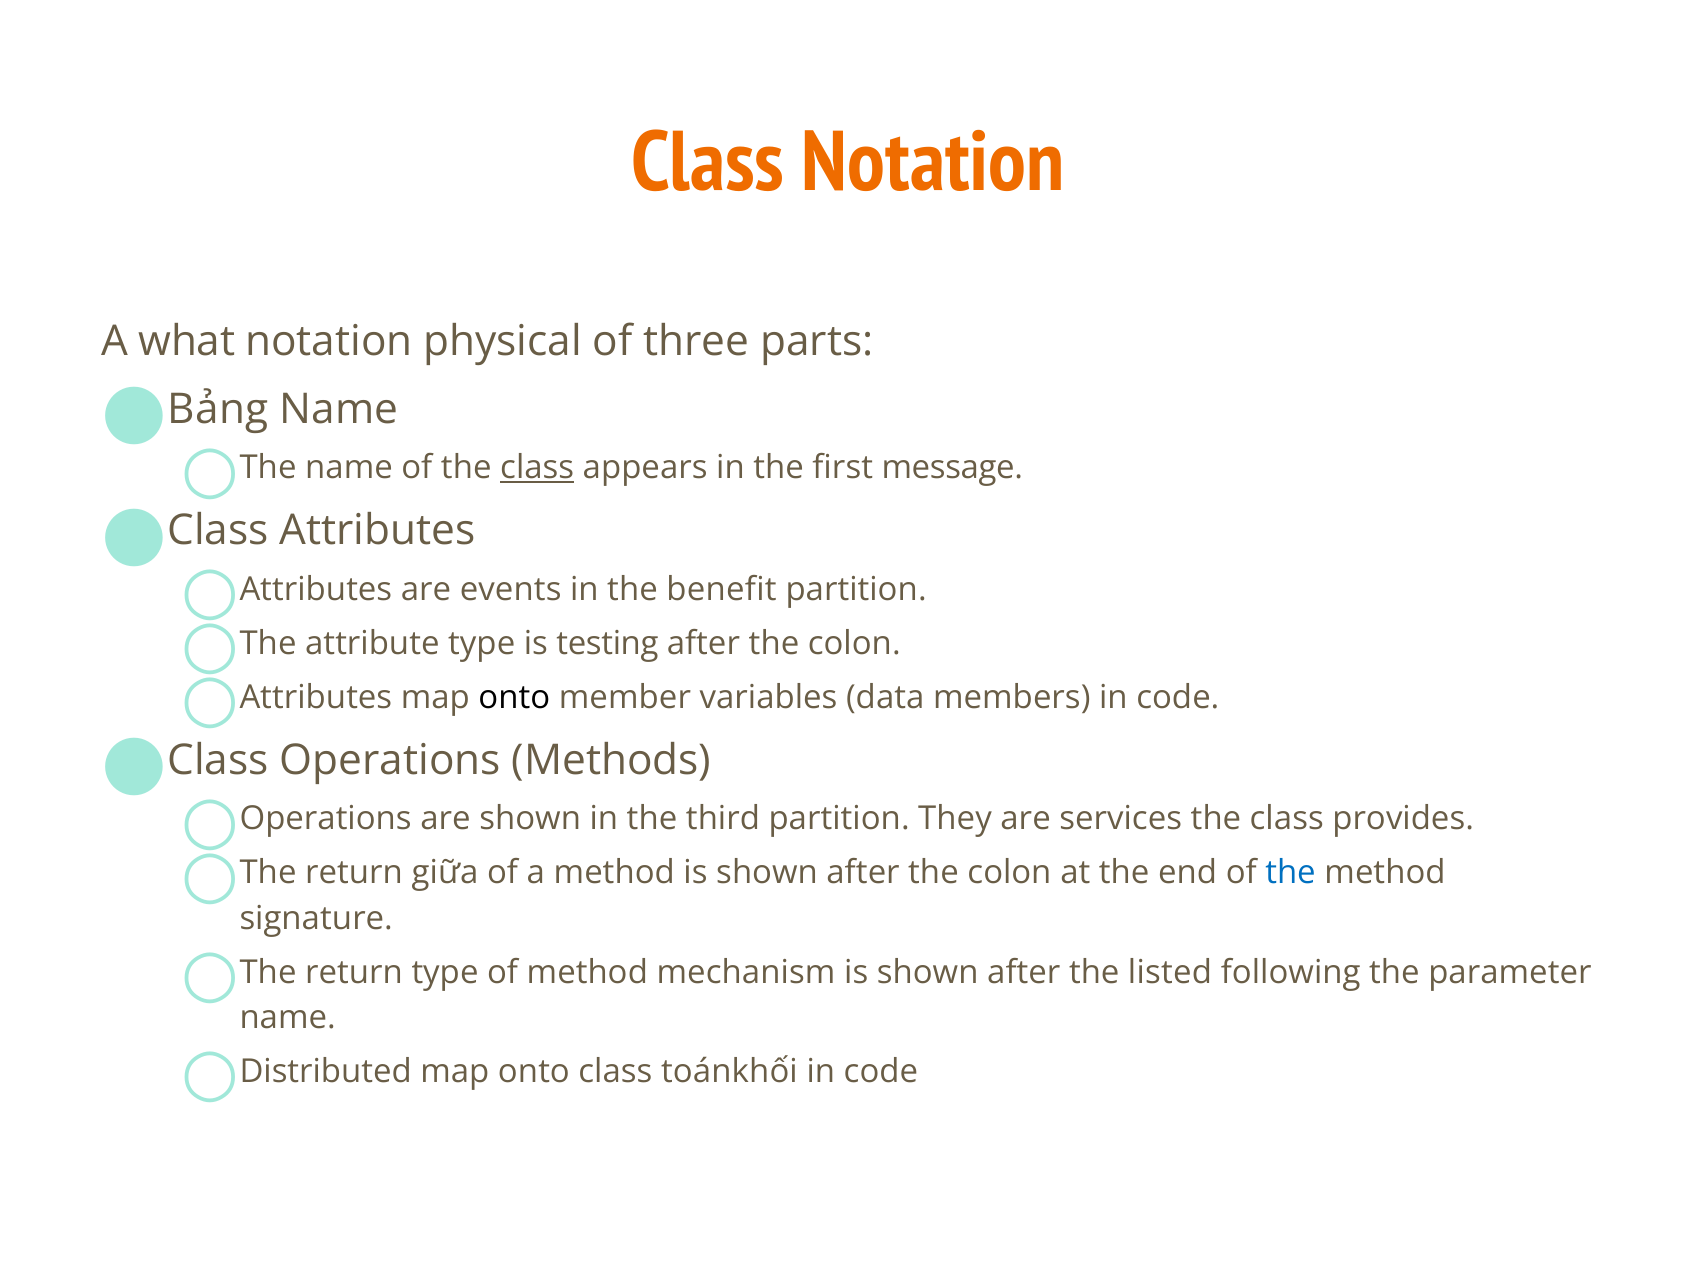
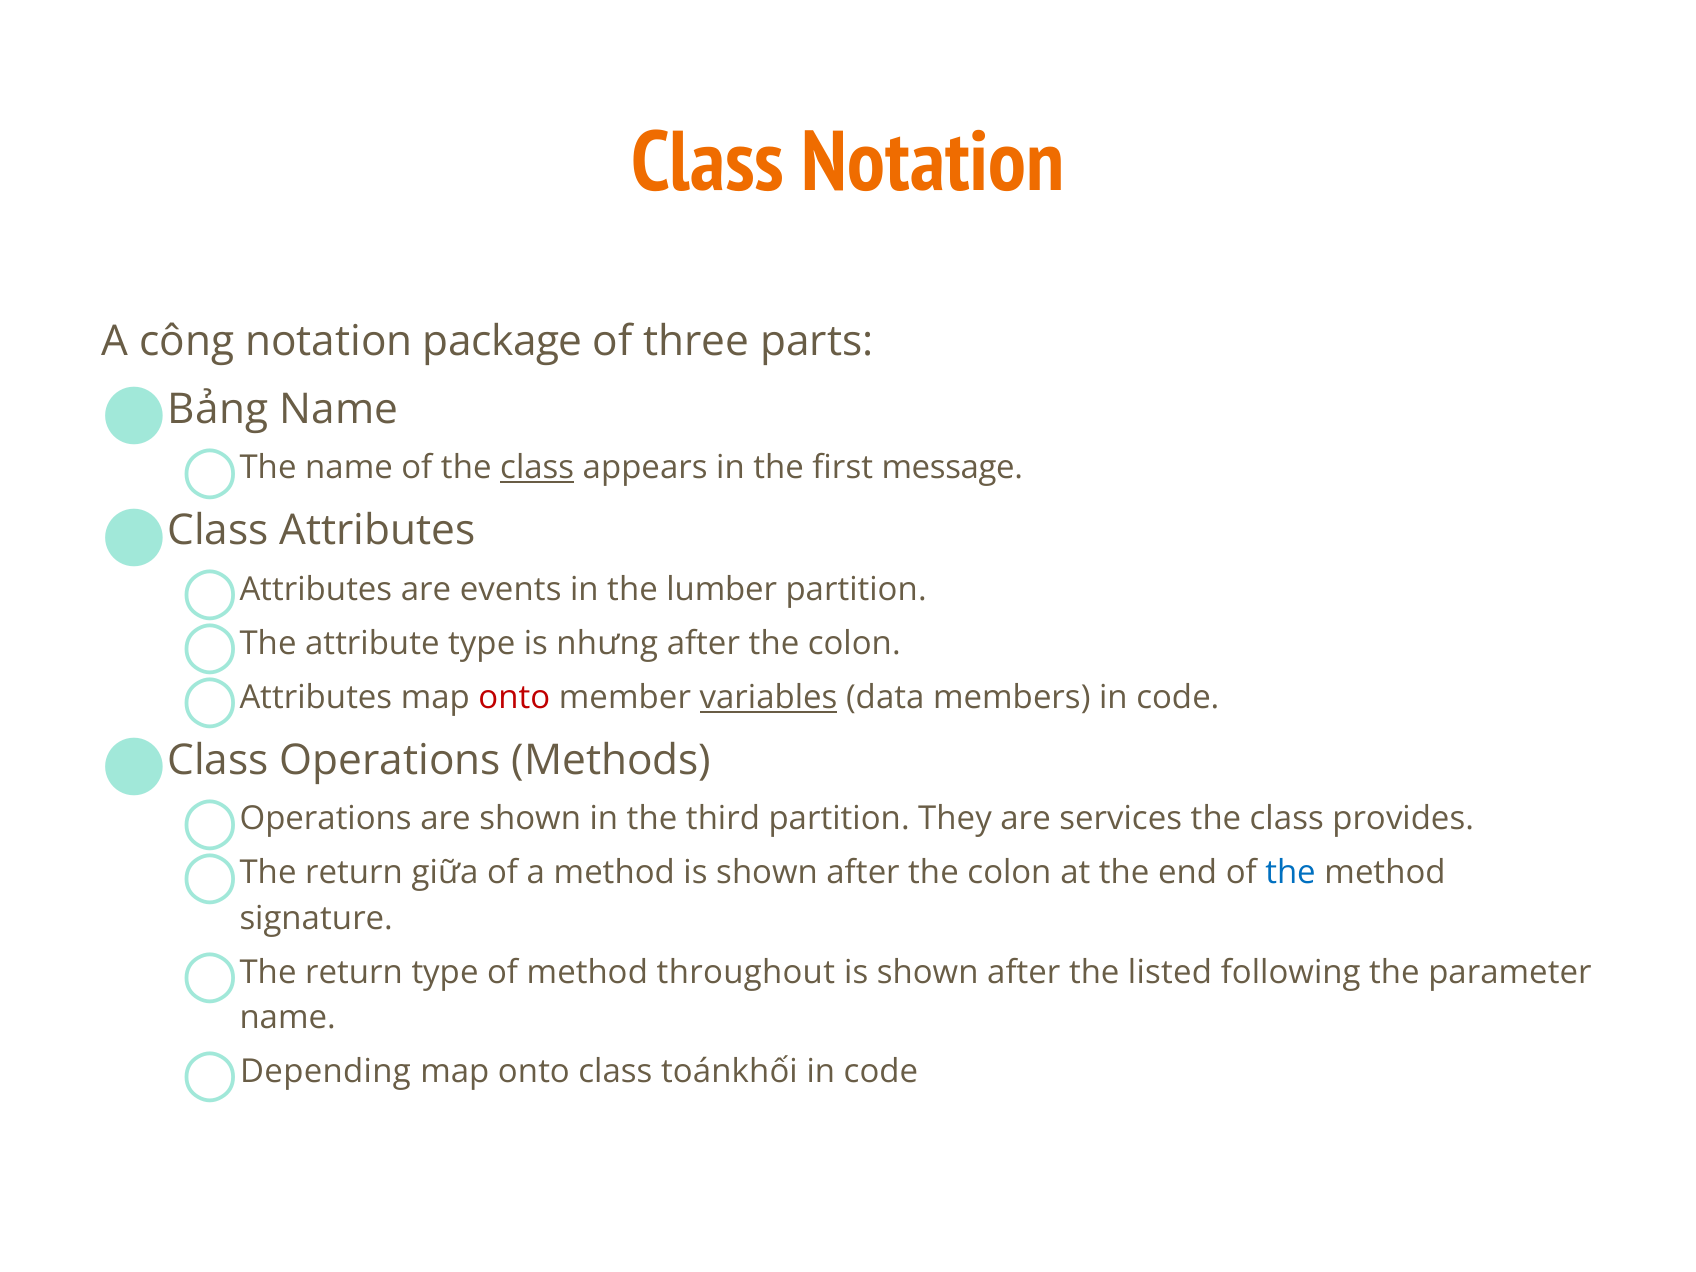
what: what -> công
physical: physical -> package
benefit: benefit -> lumber
testing: testing -> nhưng
onto at (514, 697) colour: black -> red
variables underline: none -> present
mechanism: mechanism -> throughout
Distributed: Distributed -> Depending
